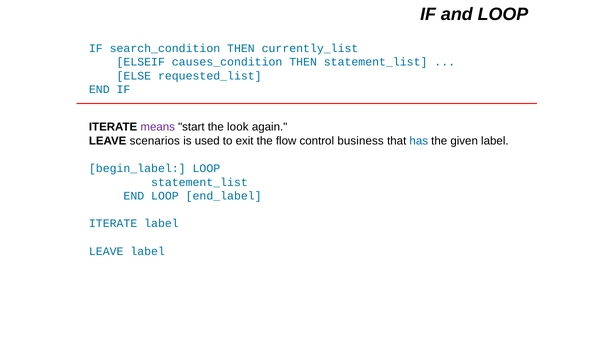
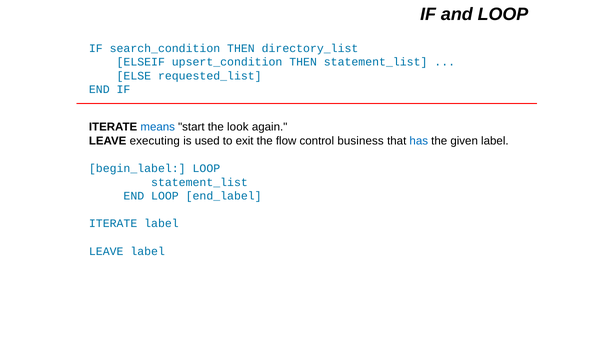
currently_list: currently_list -> directory_list
causes_condition: causes_condition -> upsert_condition
means colour: purple -> blue
scenarios: scenarios -> executing
